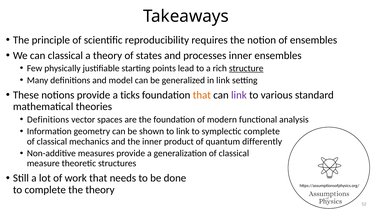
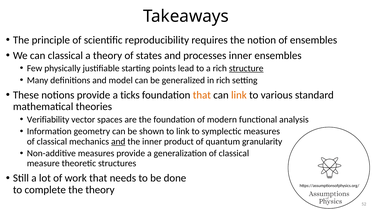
in link: link -> rich
link at (239, 95) colour: purple -> orange
Definitions at (48, 120): Definitions -> Verifiability
symplectic complete: complete -> measures
and at (118, 142) underline: none -> present
differently: differently -> granularity
